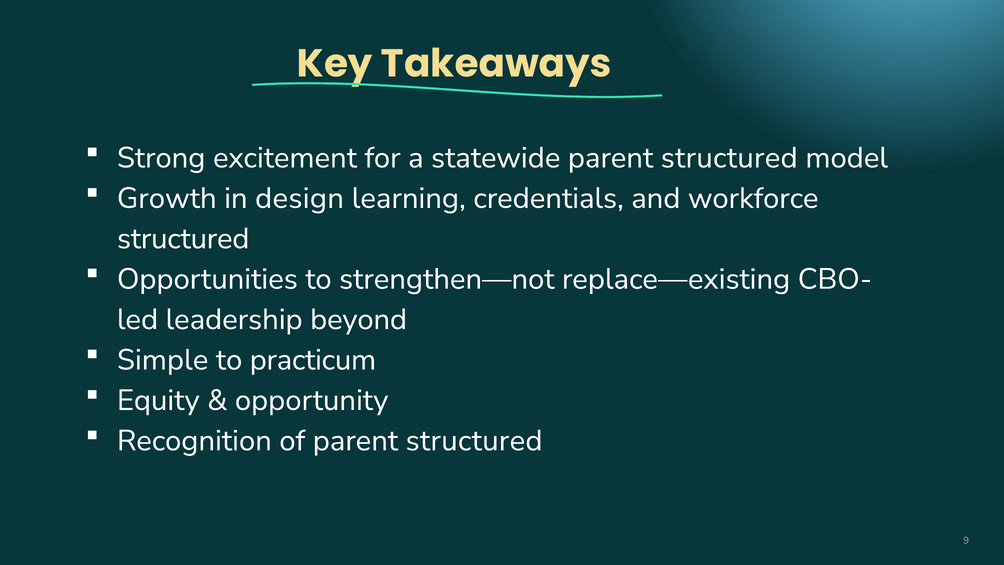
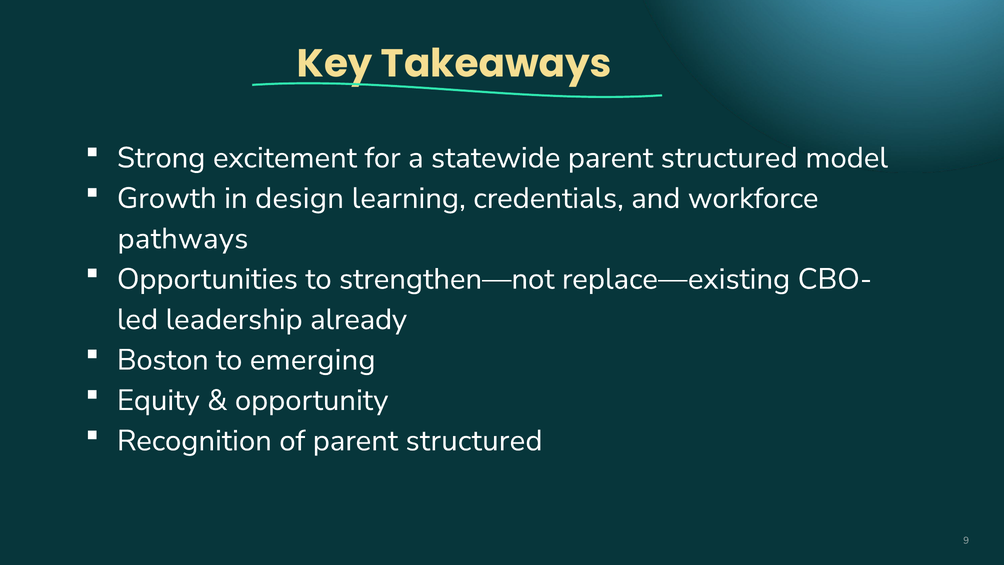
structured at (183, 239): structured -> pathways
beyond: beyond -> already
Simple: Simple -> Boston
practicum: practicum -> emerging
